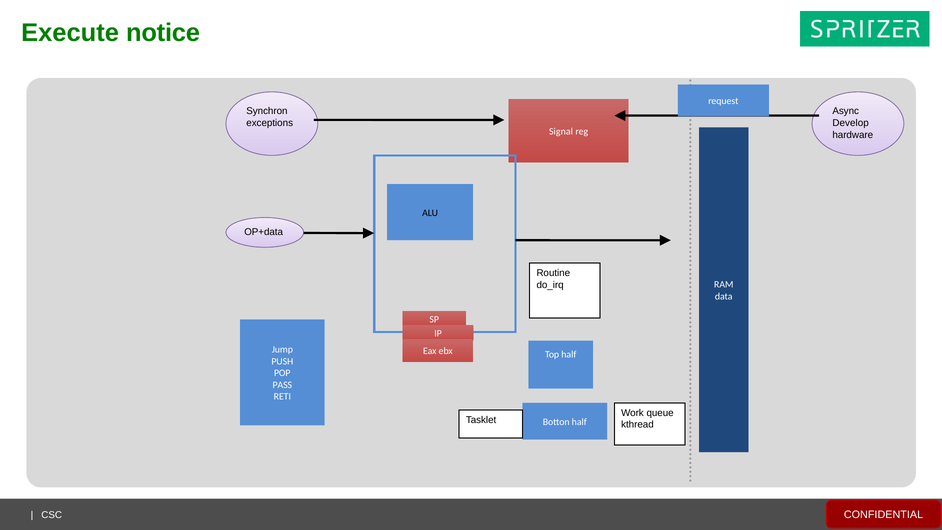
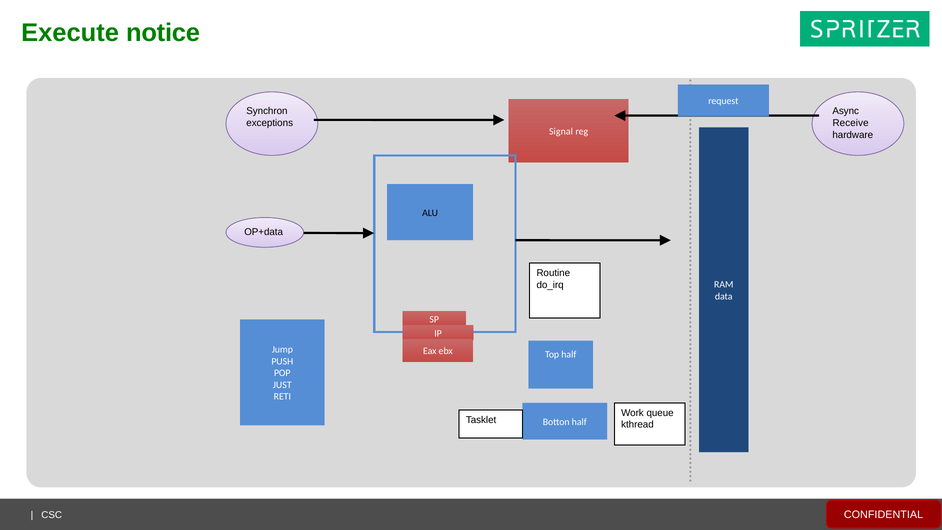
Develop: Develop -> Receive
PASS: PASS -> JUST
